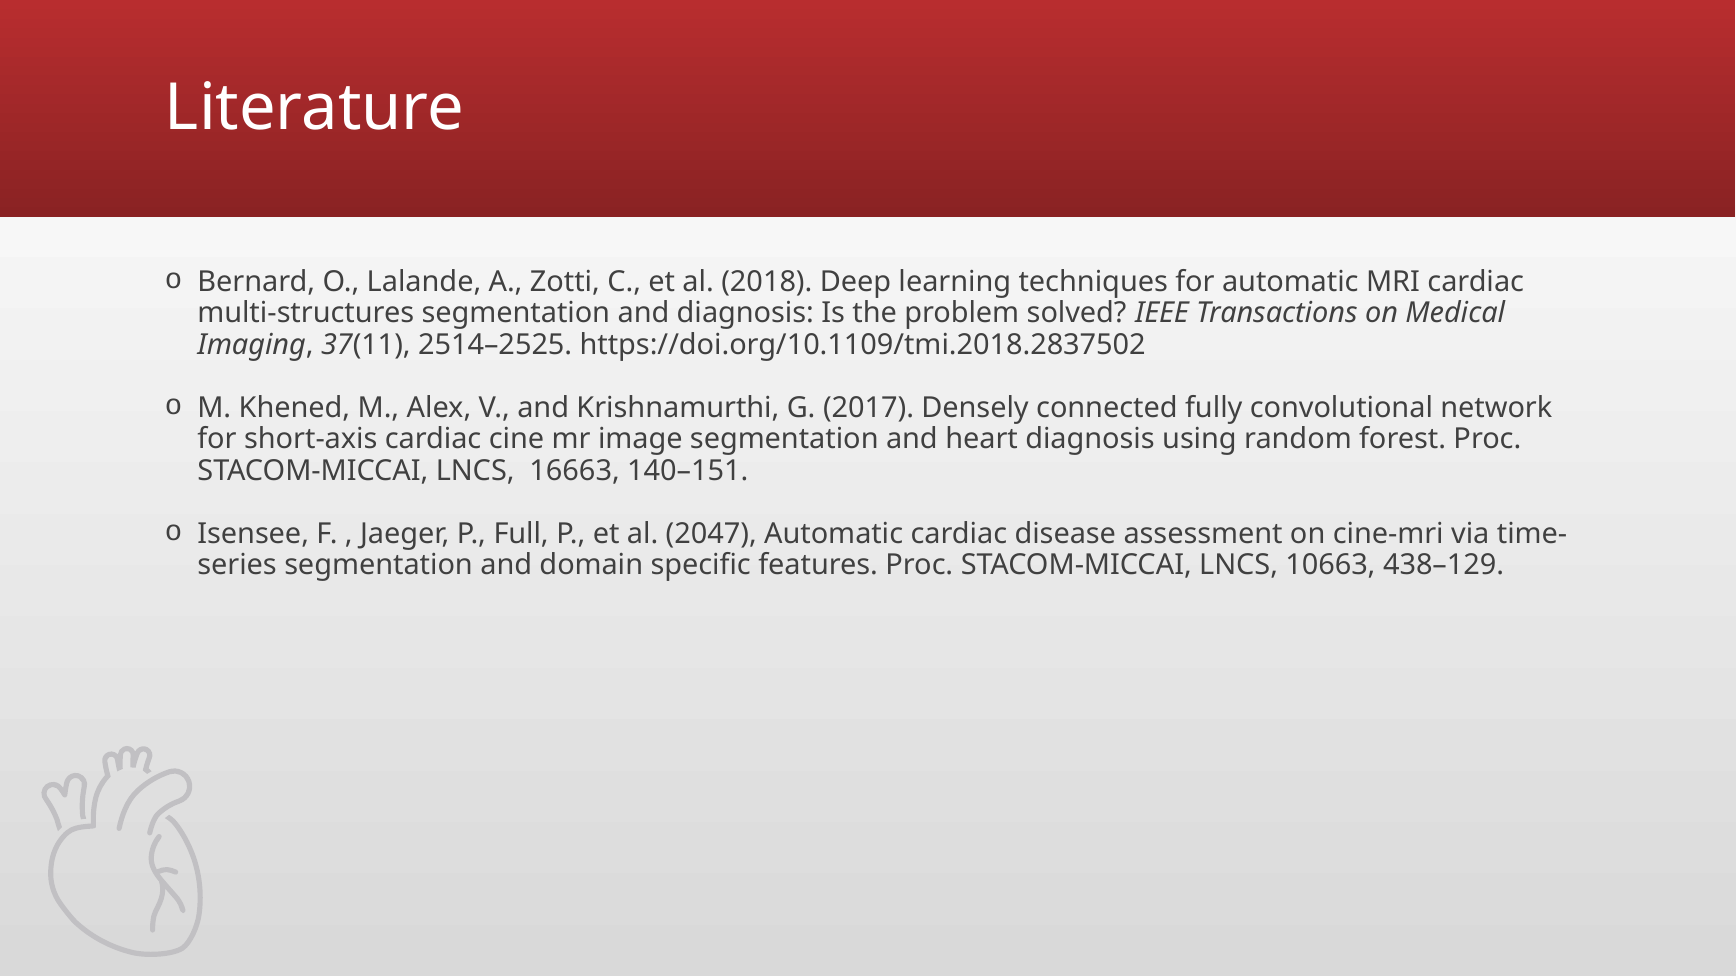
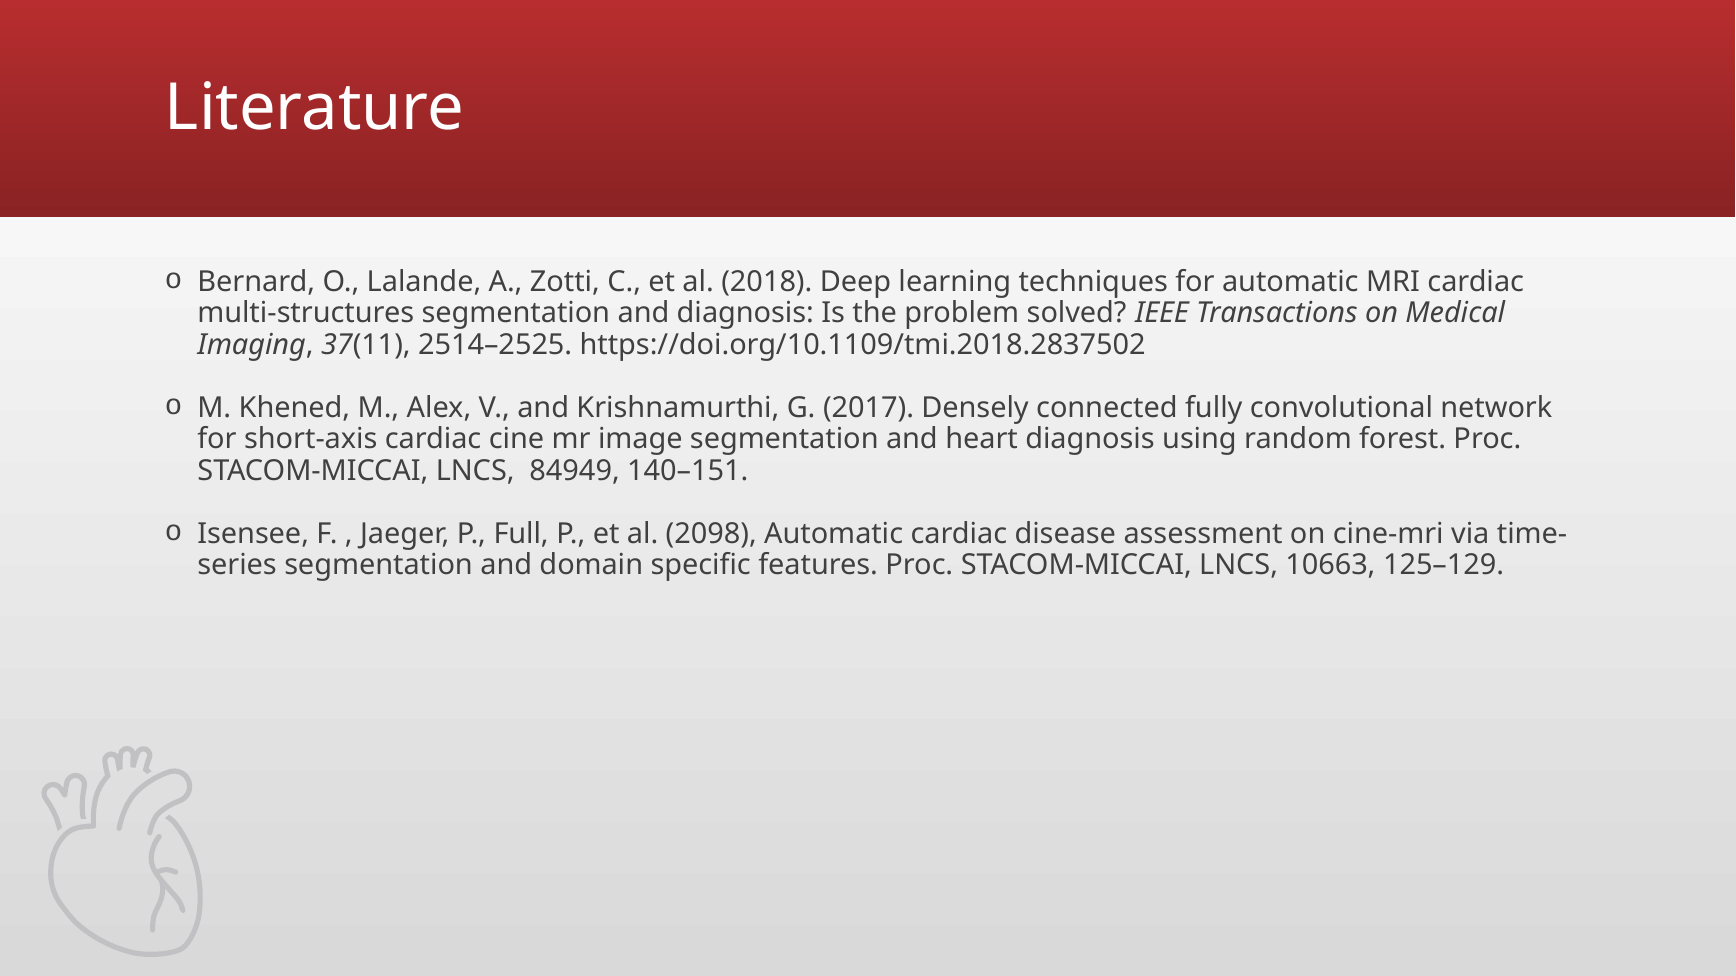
16663: 16663 -> 84949
2047: 2047 -> 2098
438–129: 438–129 -> 125–129
